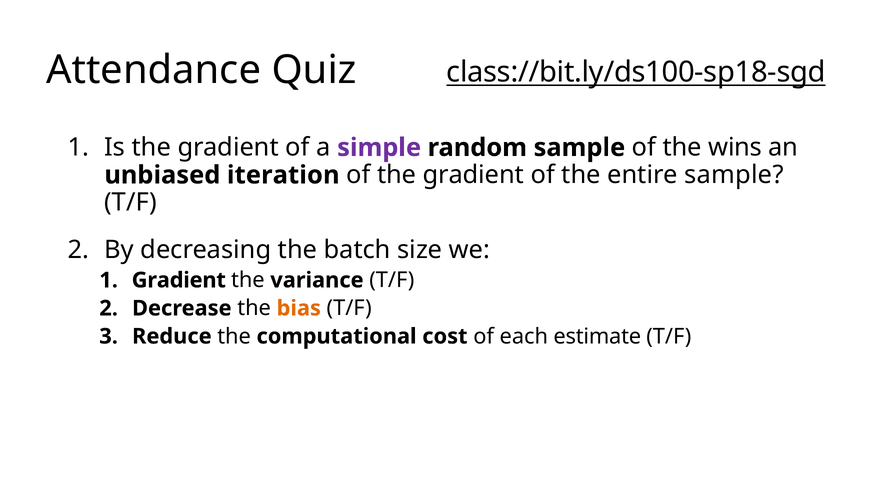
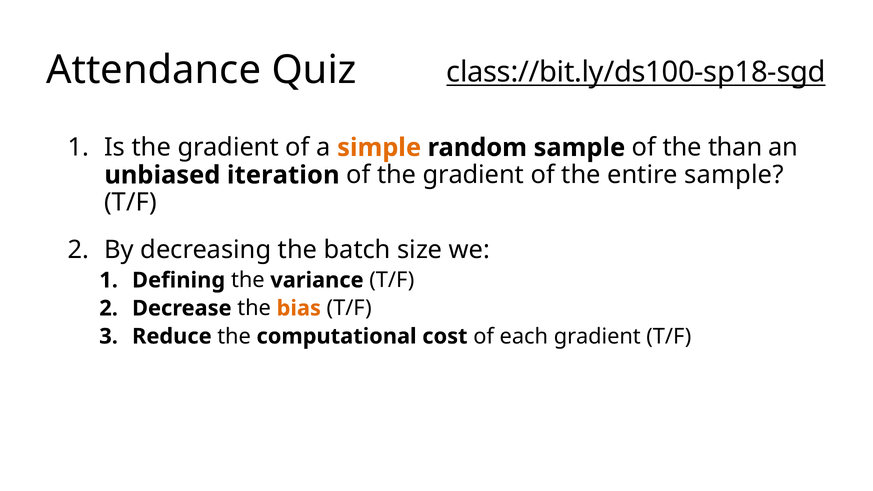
simple colour: purple -> orange
wins: wins -> than
Gradient at (179, 280): Gradient -> Defining
each estimate: estimate -> gradient
